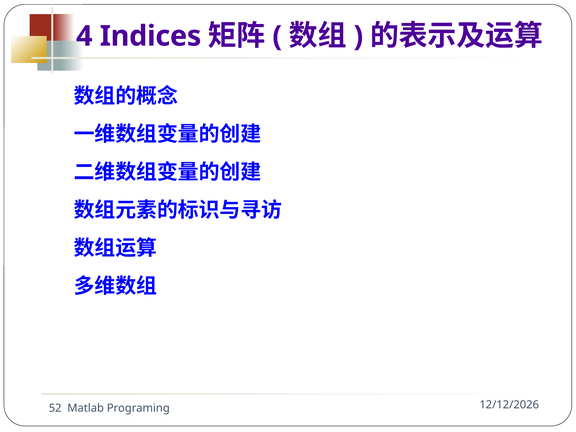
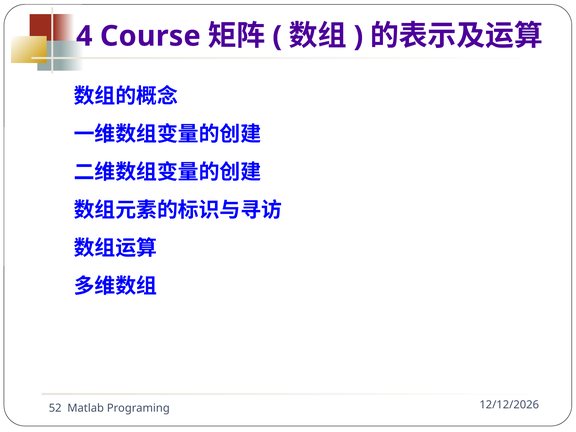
Indices: Indices -> Course
